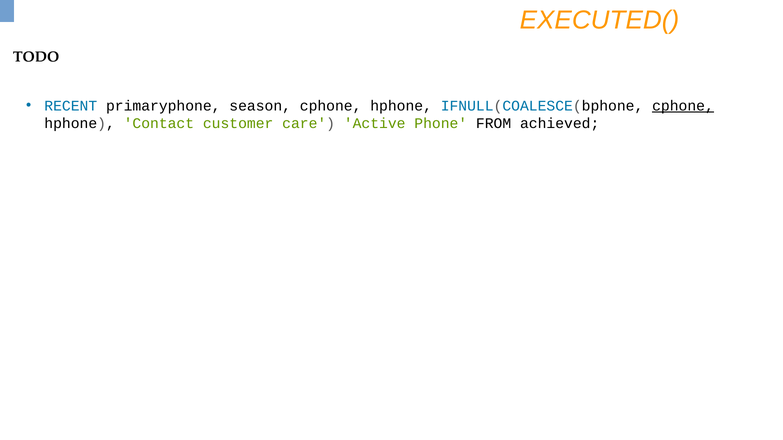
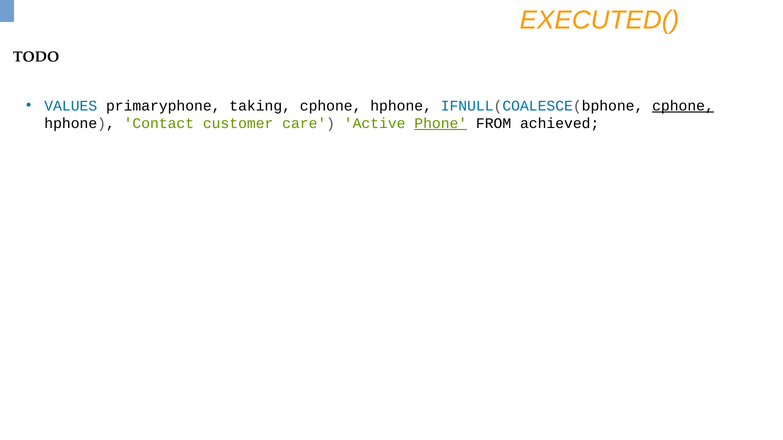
RECENT: RECENT -> VALUES
season: season -> taking
Phone underline: none -> present
